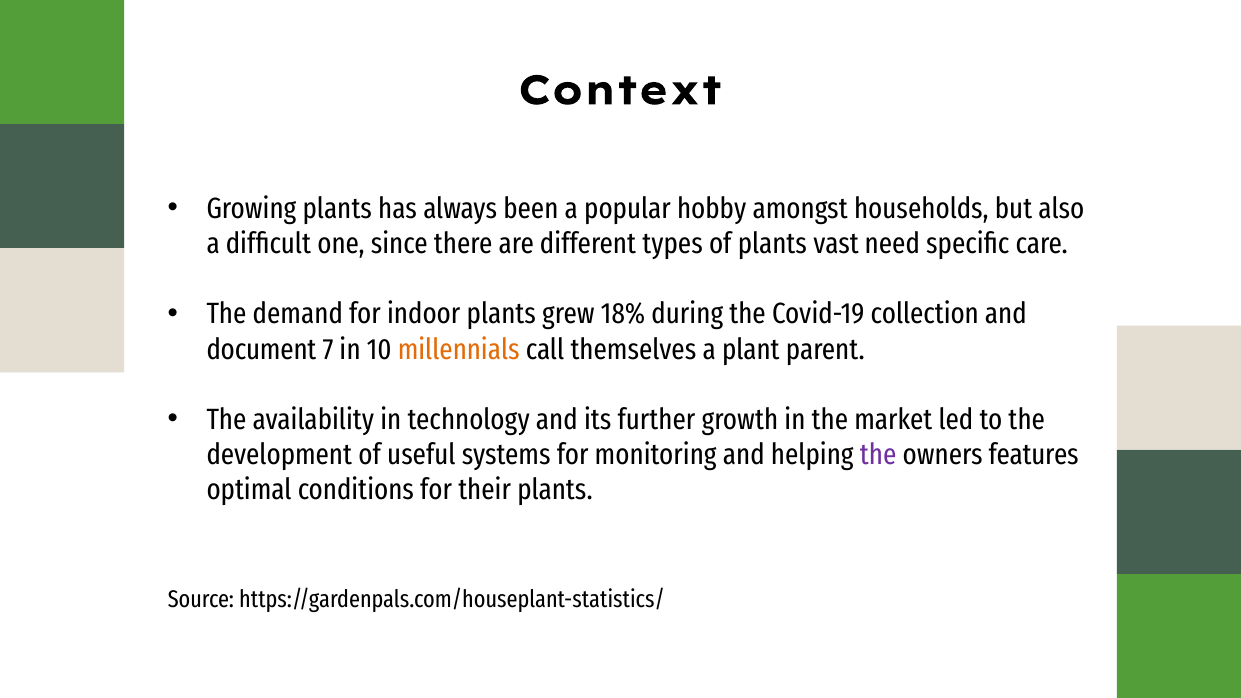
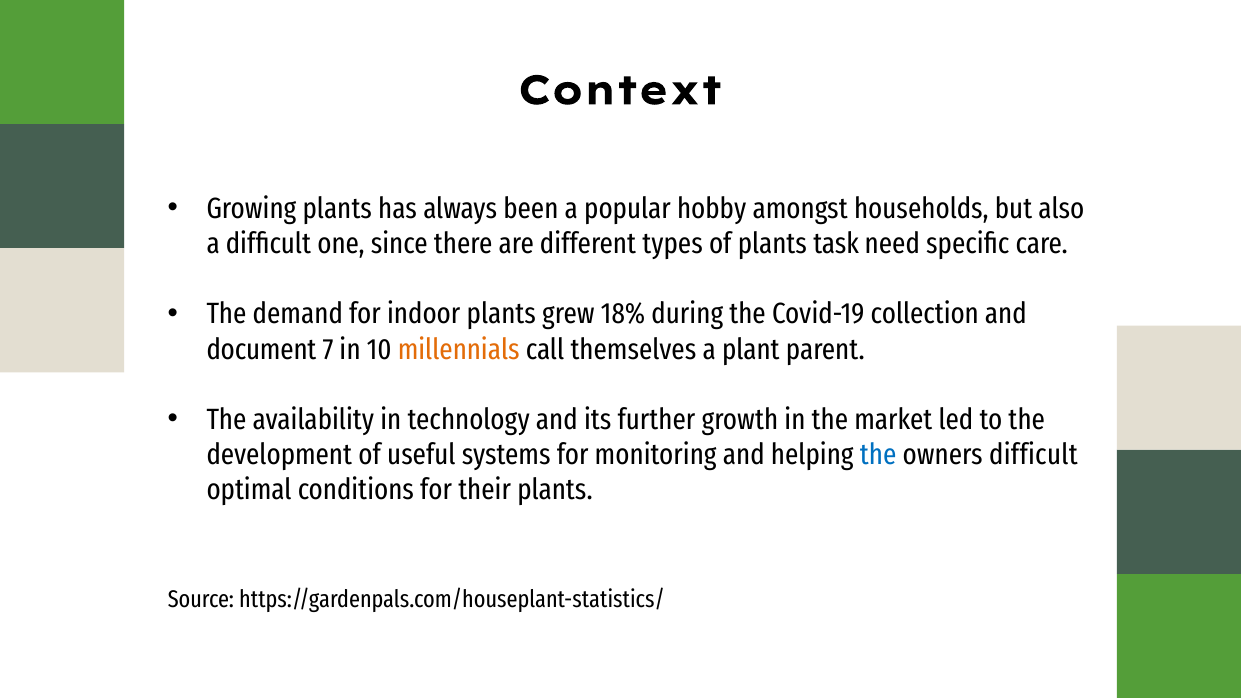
vast: vast -> task
the at (878, 455) colour: purple -> blue
owners features: features -> difficult
